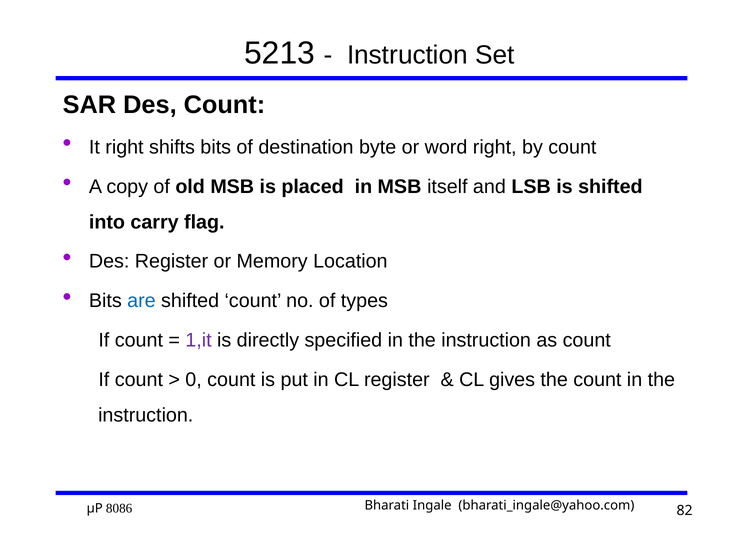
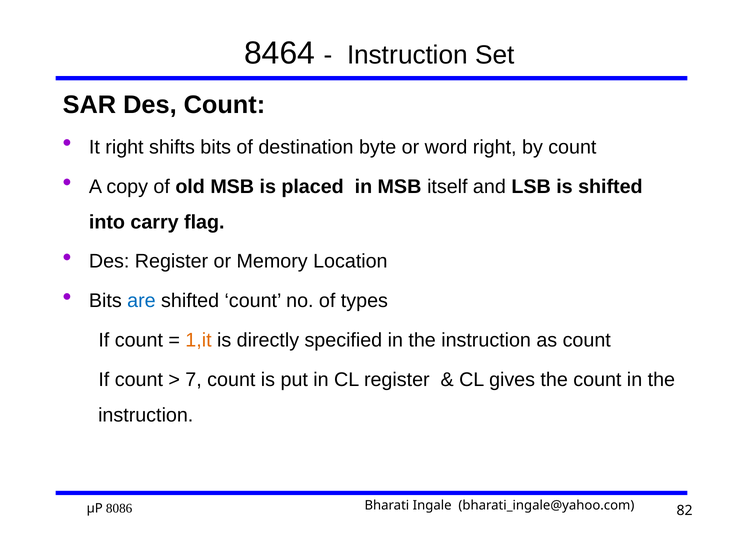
5213: 5213 -> 8464
1,it colour: purple -> orange
0: 0 -> 7
